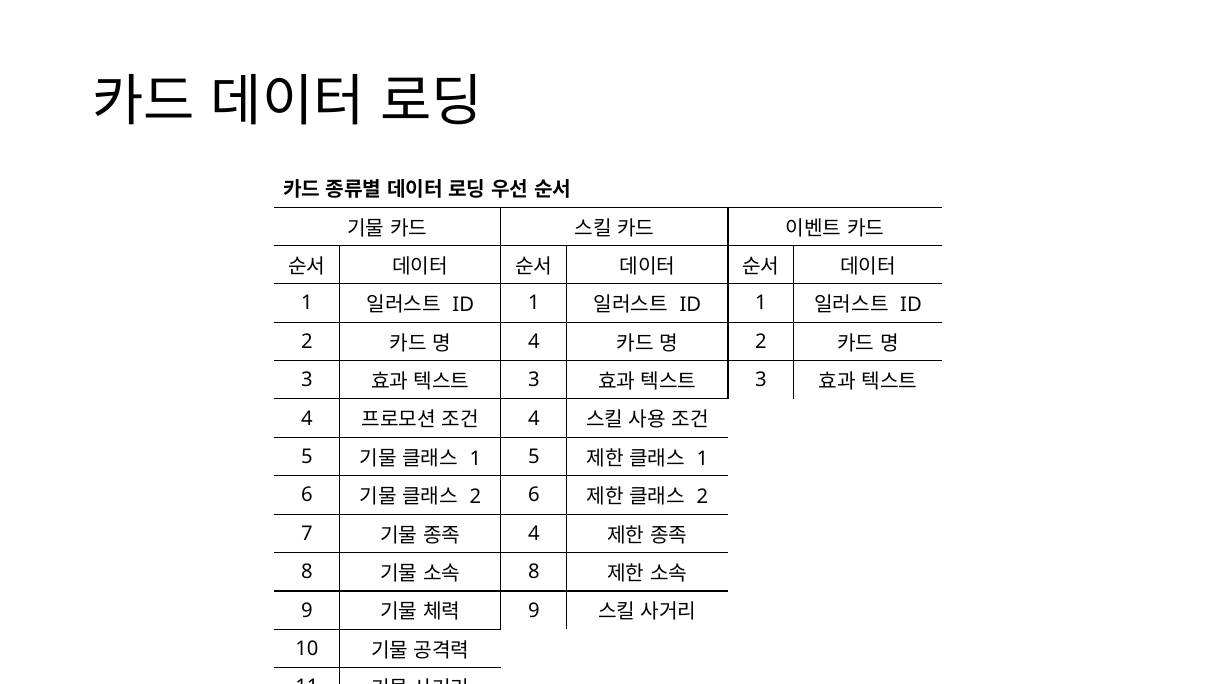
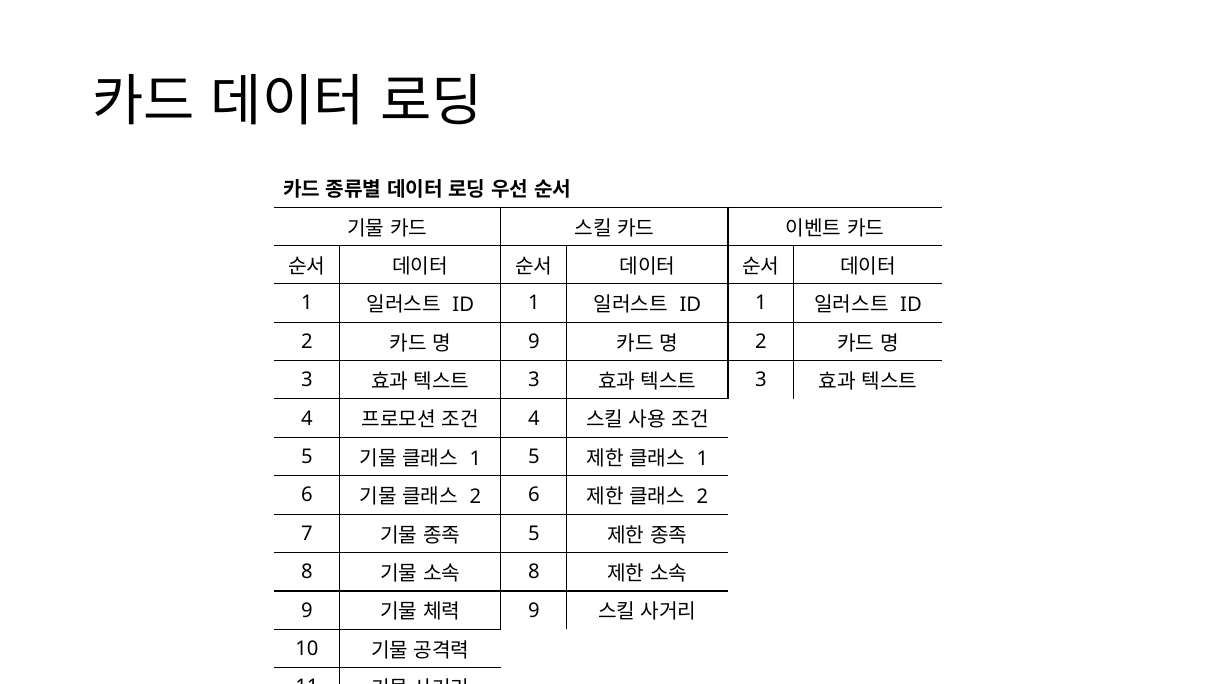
4 at (534, 342): 4 -> 9
4 at (534, 534): 4 -> 5
